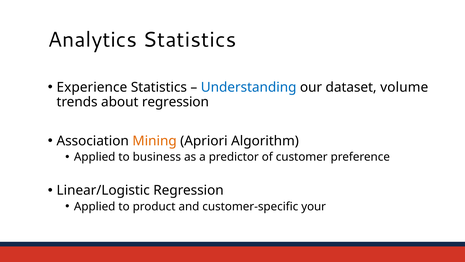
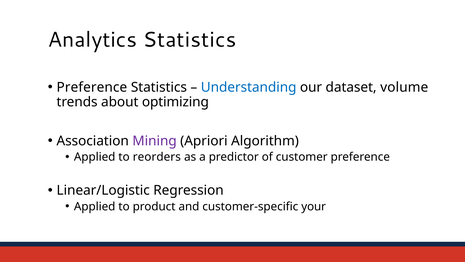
Experience at (92, 87): Experience -> Preference
about regression: regression -> optimizing
Mining colour: orange -> purple
business: business -> reorders
